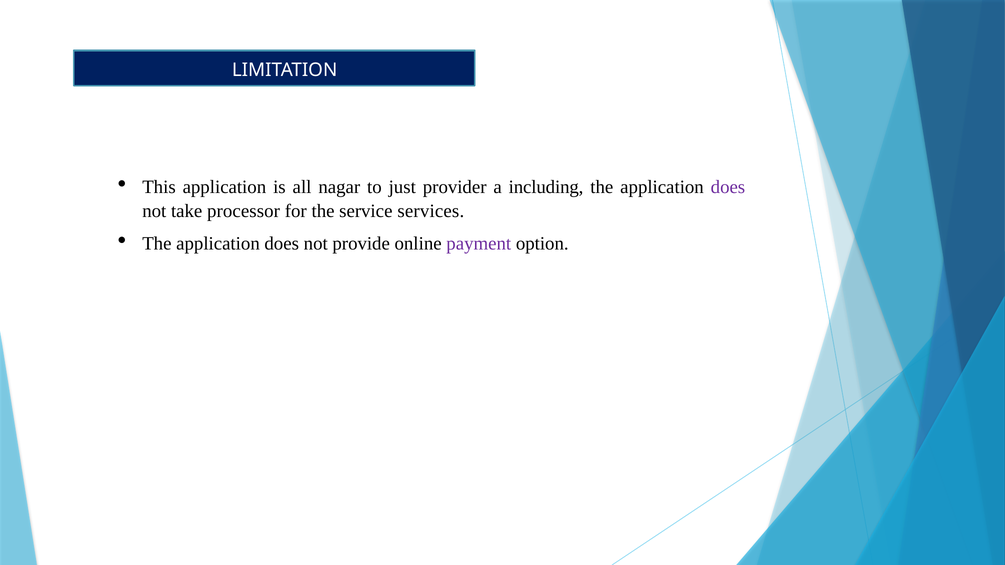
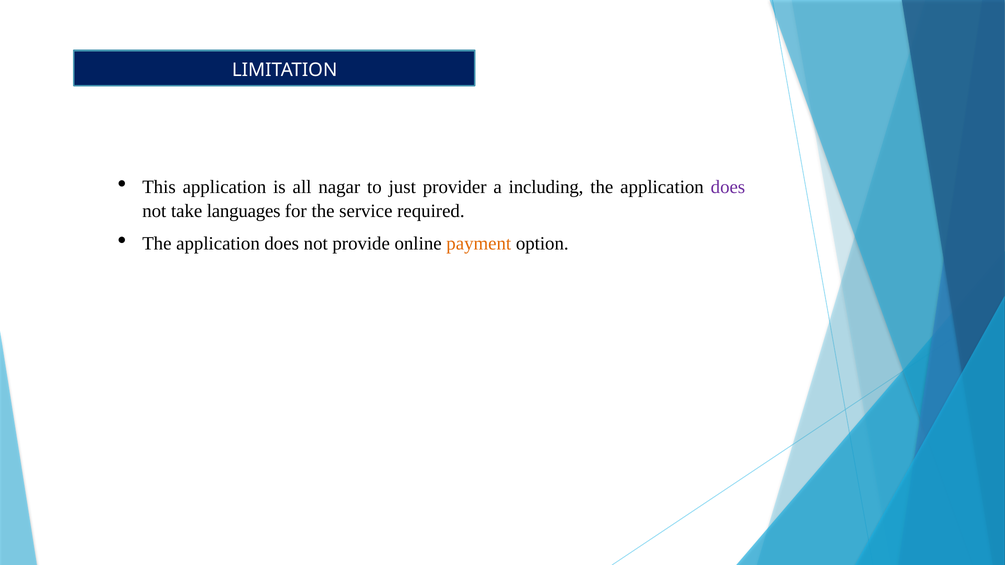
processor: processor -> languages
services: services -> required
payment colour: purple -> orange
